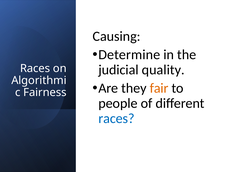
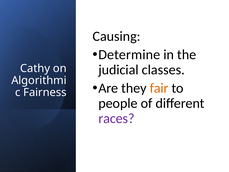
quality: quality -> classes
Races at (35, 68): Races -> Cathy
races at (116, 118) colour: blue -> purple
